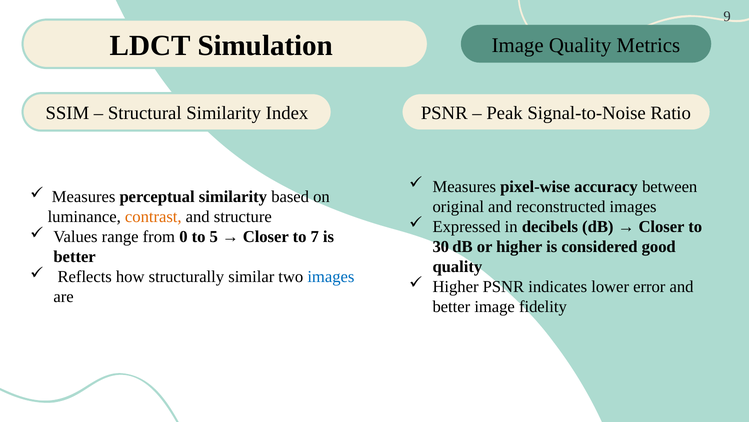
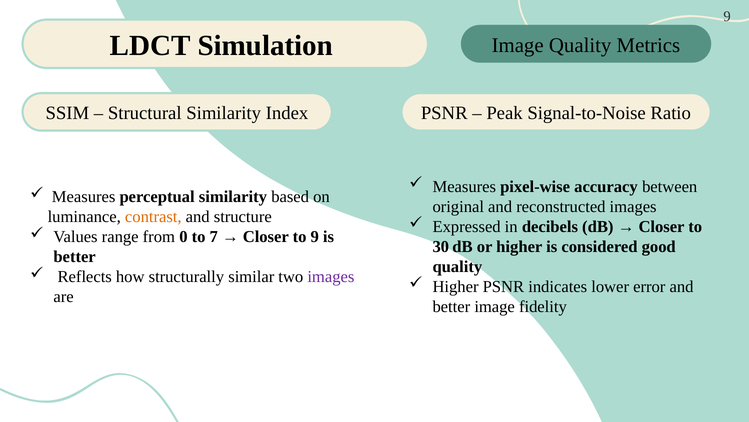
5: 5 -> 7
to 7: 7 -> 9
images at (331, 276) colour: blue -> purple
